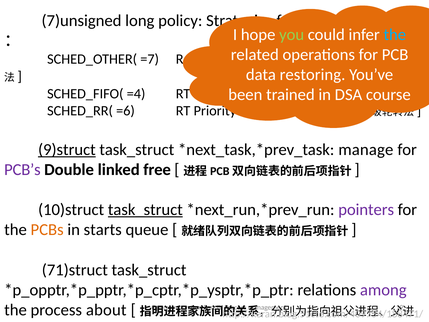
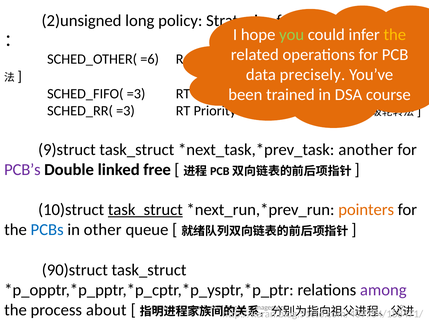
7)unsigned: 7)unsigned -> 2)unsigned
the at (395, 35) colour: light blue -> yellow
=7: =7 -> =6
restoring: restoring -> precisely
SCHED_FIFO( =4: =4 -> =3
SCHED_RR( =6: =6 -> =3
9)struct underline: present -> none
manage: manage -> another
pointers colour: purple -> orange
PCBs colour: orange -> blue
starts: starts -> other
71)struct: 71)struct -> 90)struct
